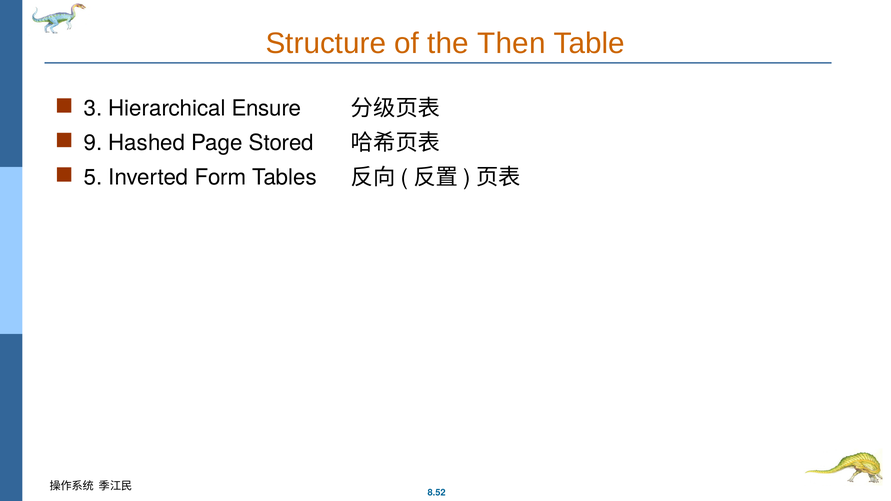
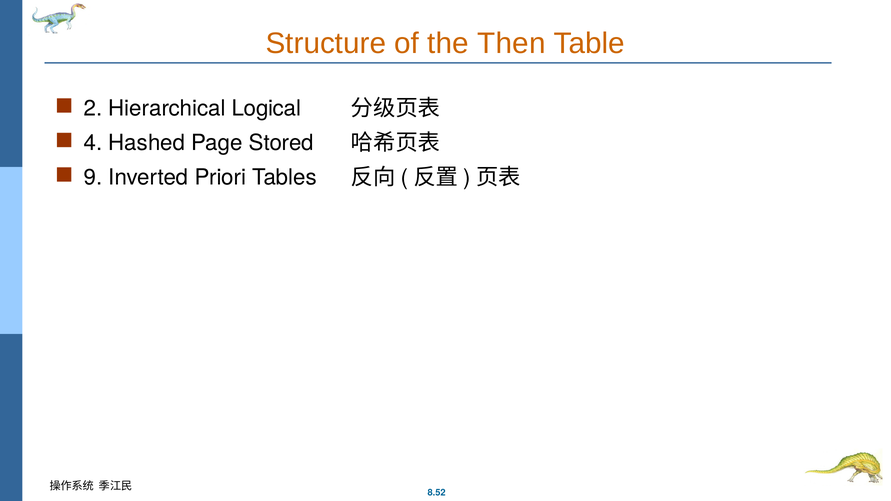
3: 3 -> 2
Ensure: Ensure -> Logical
9: 9 -> 4
5: 5 -> 9
Form: Form -> Priori
